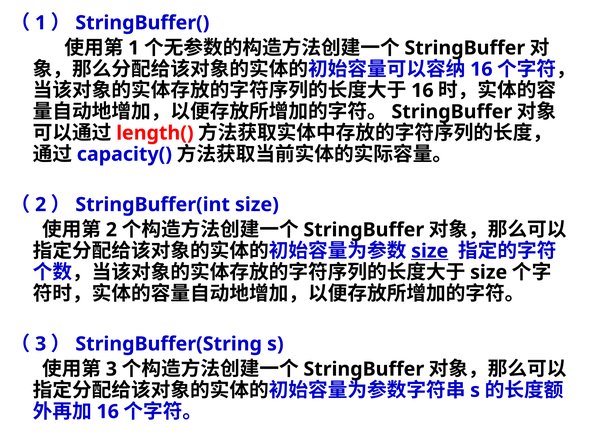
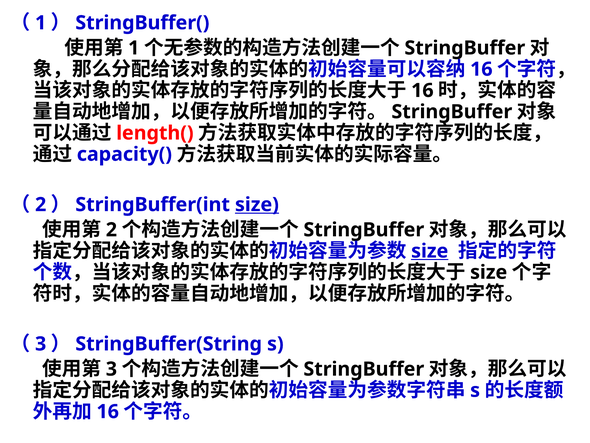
size at (257, 204) underline: none -> present
